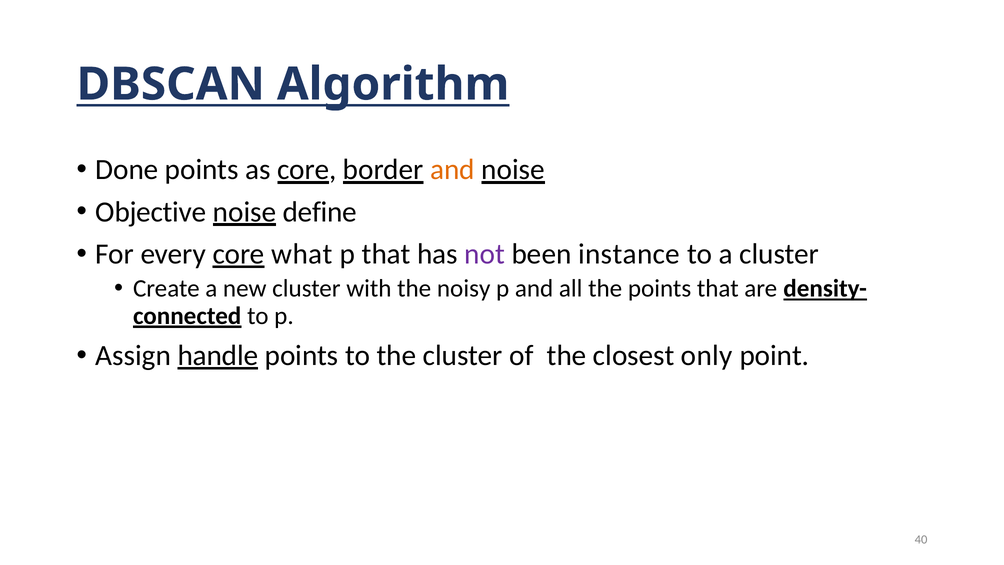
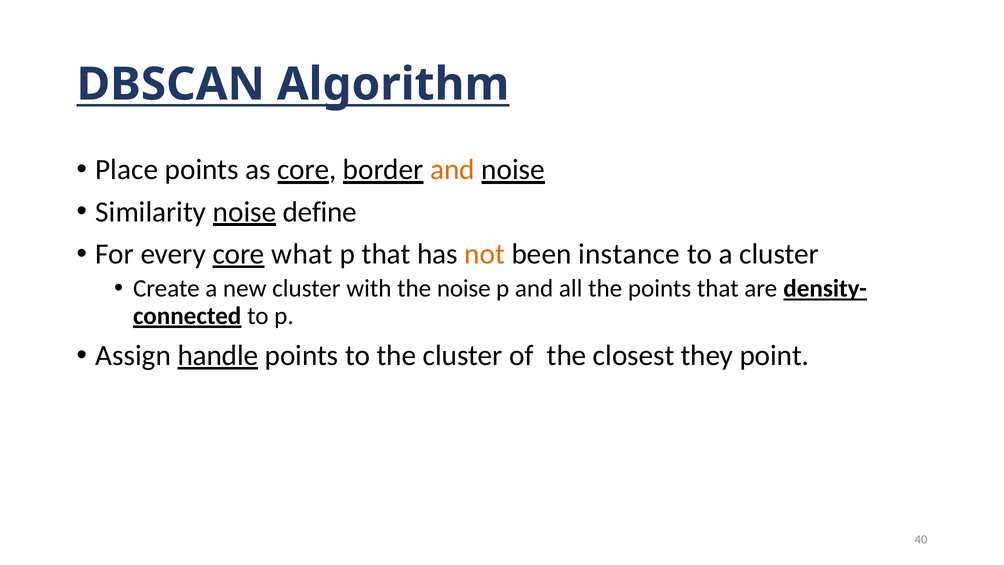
Done: Done -> Place
Objective: Objective -> Similarity
not colour: purple -> orange
the noisy: noisy -> noise
only: only -> they
